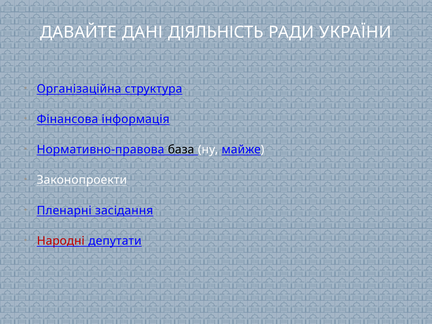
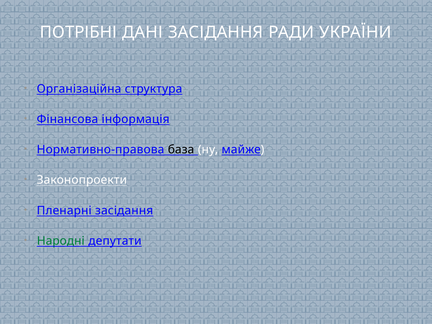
ДАВАЙТЕ: ДАВАЙТЕ -> ПОТРІБНІ
ДАНІ ДІЯЛЬНІСТЬ: ДІЯЛЬНІСТЬ -> ЗАСІДАННЯ
Народні colour: red -> green
